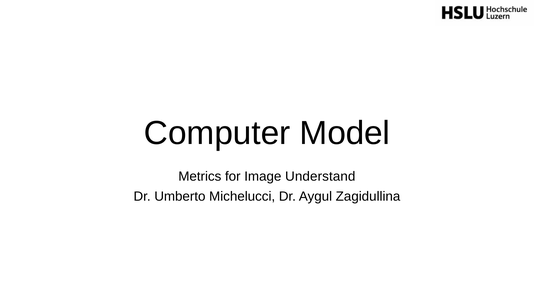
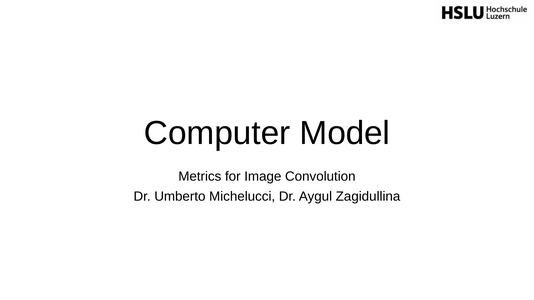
Understand: Understand -> Convolution
